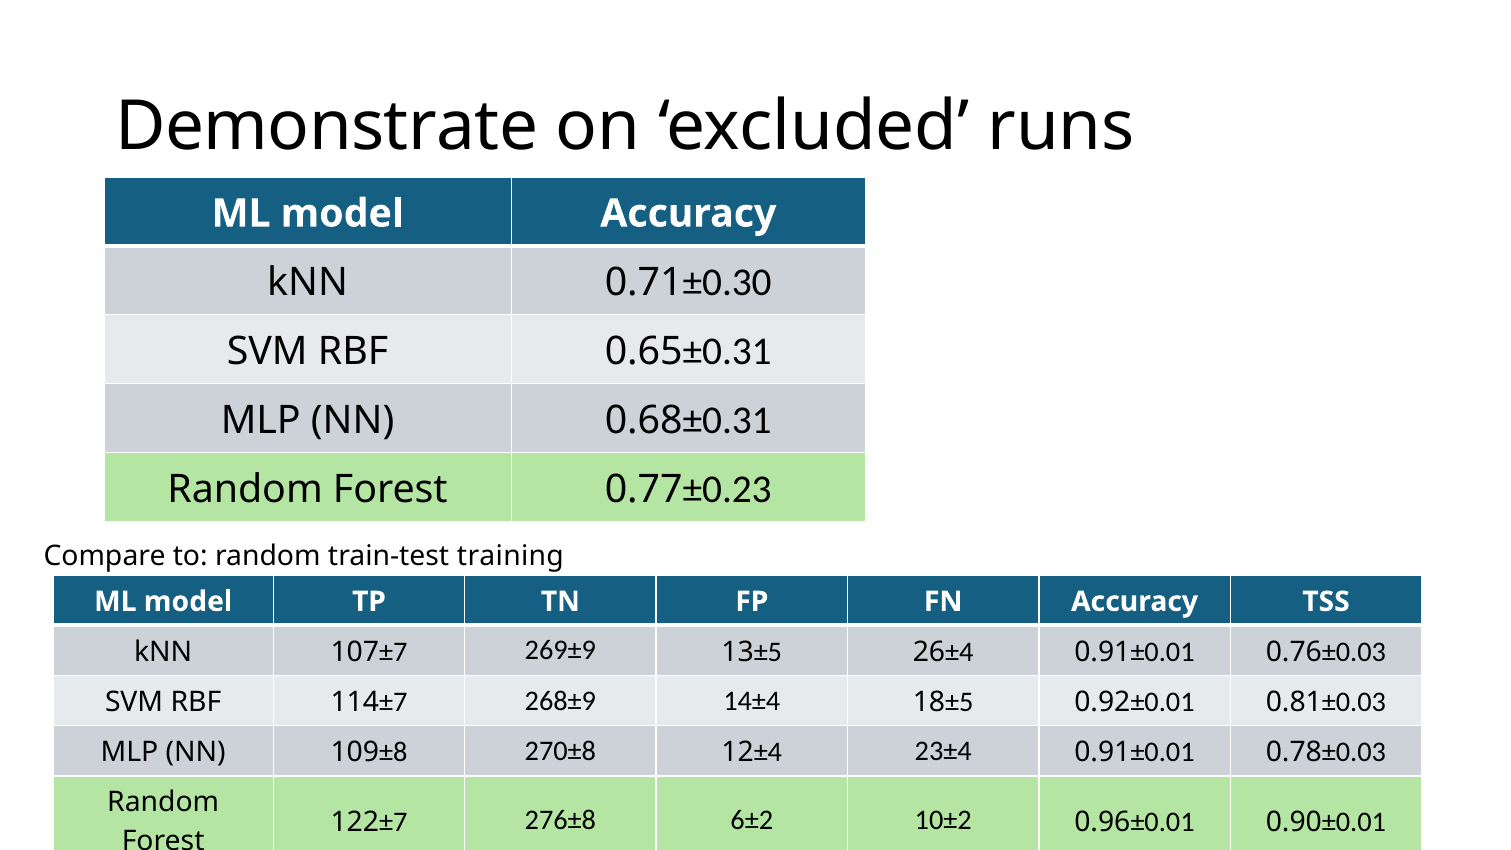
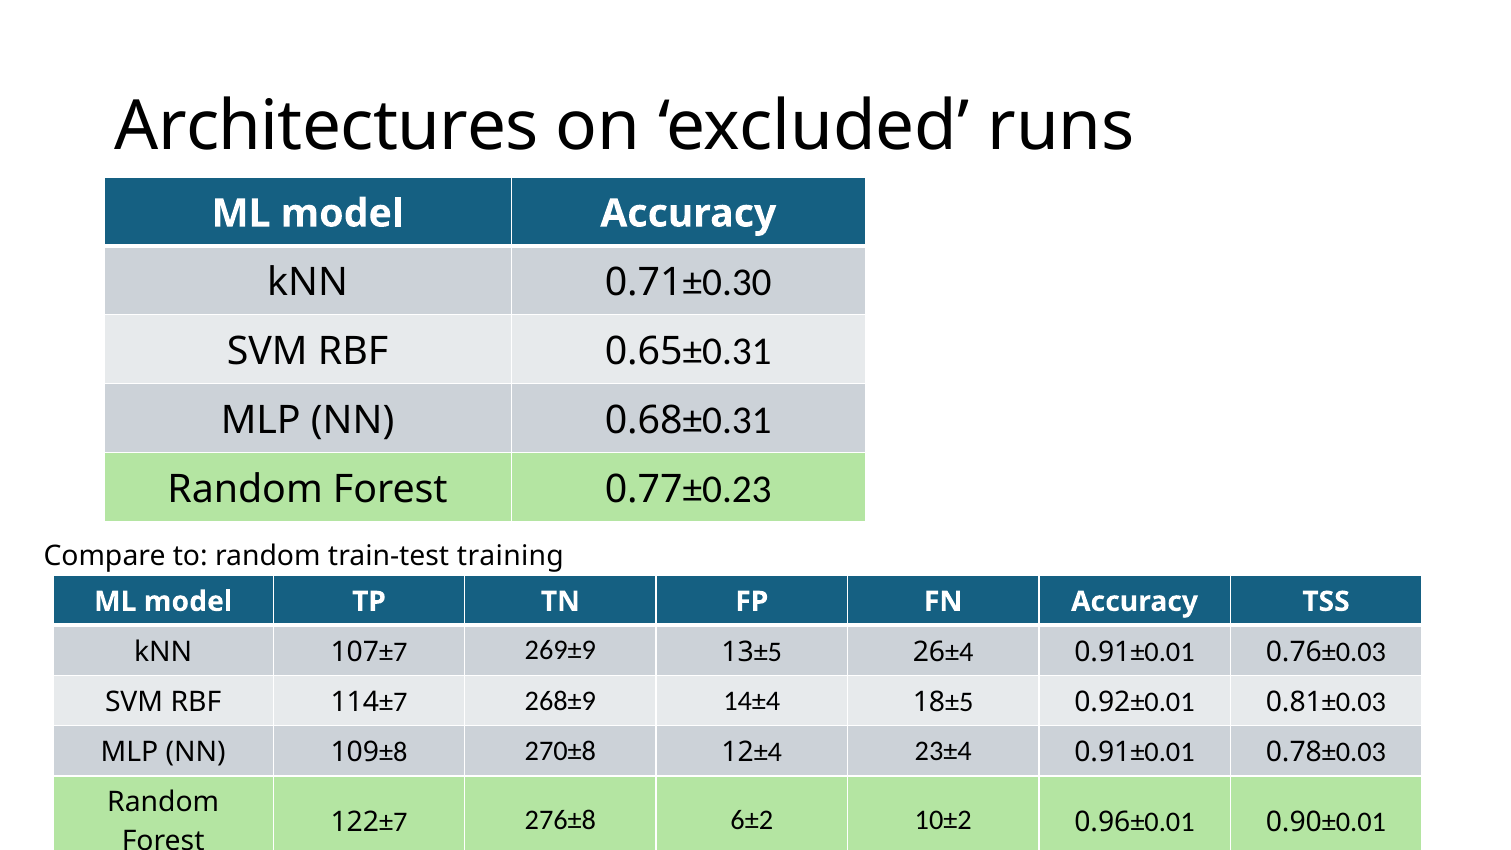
Demonstrate: Demonstrate -> Architectures
